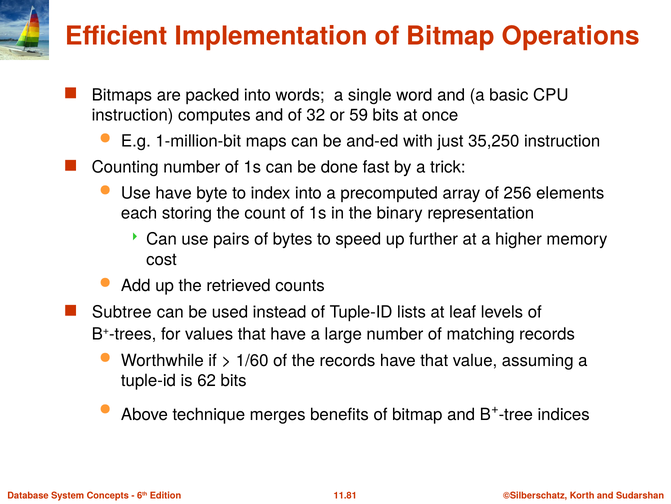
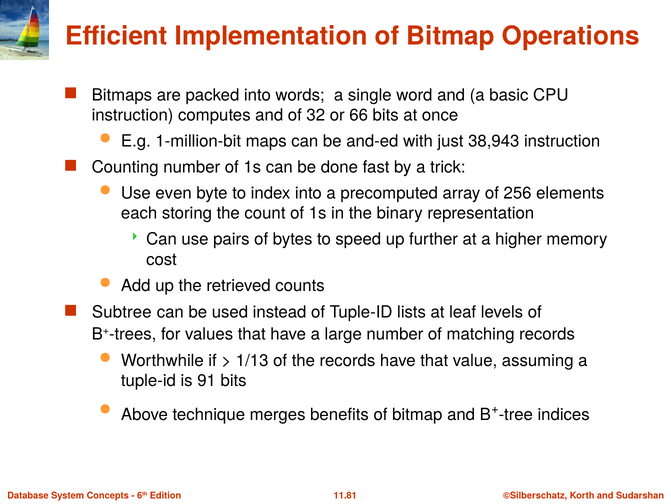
59: 59 -> 66
35,250: 35,250 -> 38,943
Use have: have -> even
1/60: 1/60 -> 1/13
62: 62 -> 91
